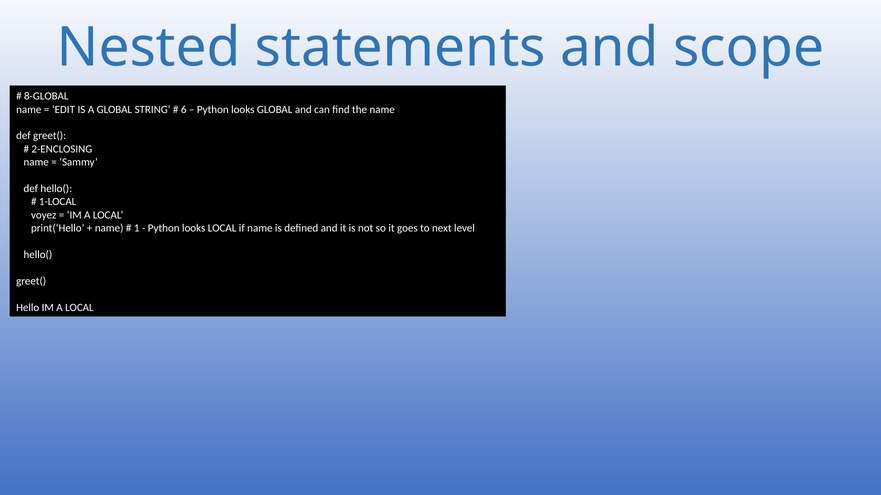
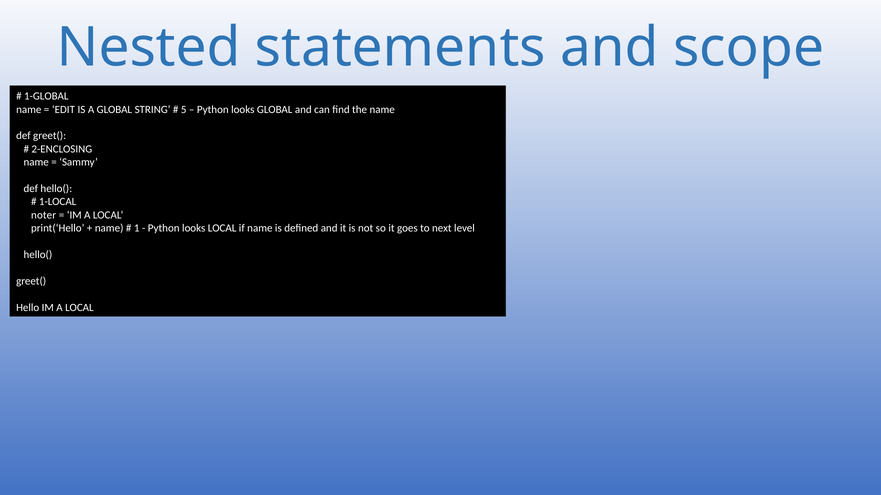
8-GLOBAL: 8-GLOBAL -> 1-GLOBAL
6: 6 -> 5
voyez: voyez -> noter
